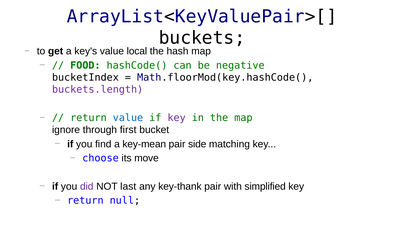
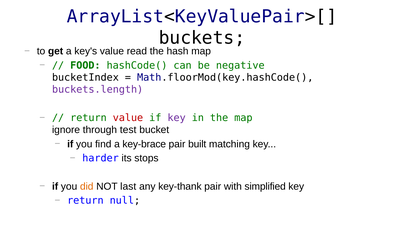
local: local -> read
value at (128, 118) colour: blue -> red
first: first -> test
key-mean: key-mean -> key-brace
side: side -> built
choose: choose -> harder
move: move -> stops
did colour: purple -> orange
